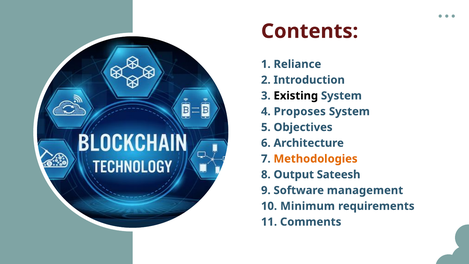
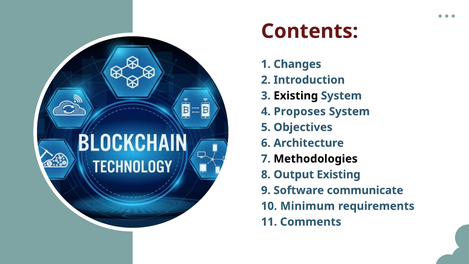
Reliance: Reliance -> Changes
Methodologies colour: orange -> black
Output Sateesh: Sateesh -> Existing
management: management -> communicate
